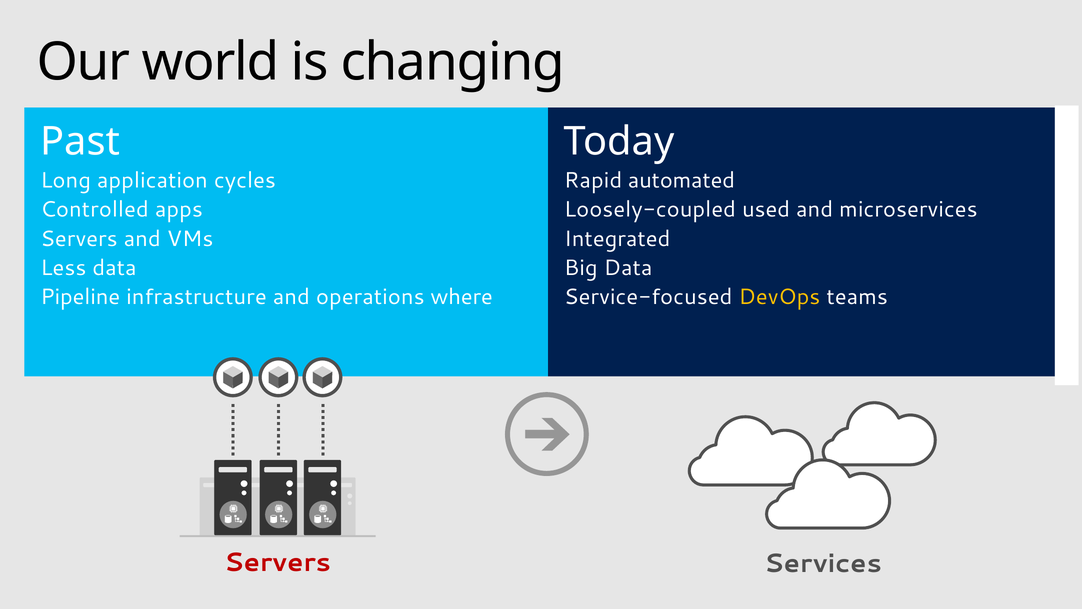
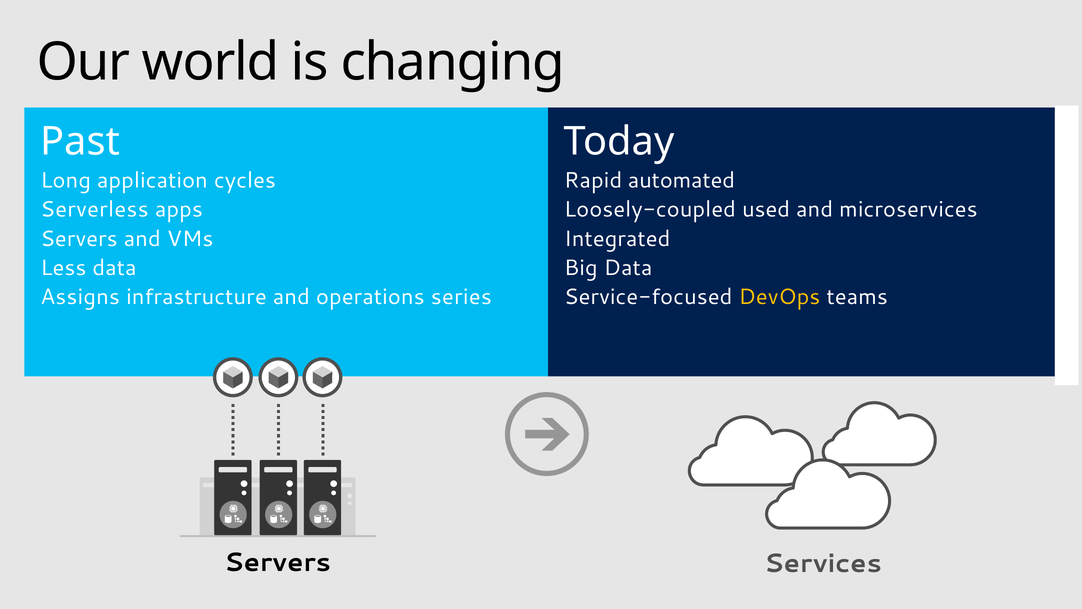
Controlled: Controlled -> Serverless
Pipeline: Pipeline -> Assigns
where: where -> series
Servers at (278, 562) colour: red -> black
